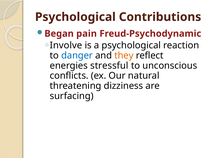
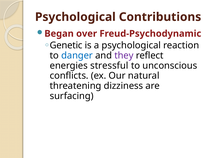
pain: pain -> over
Involve: Involve -> Genetic
they colour: orange -> purple
